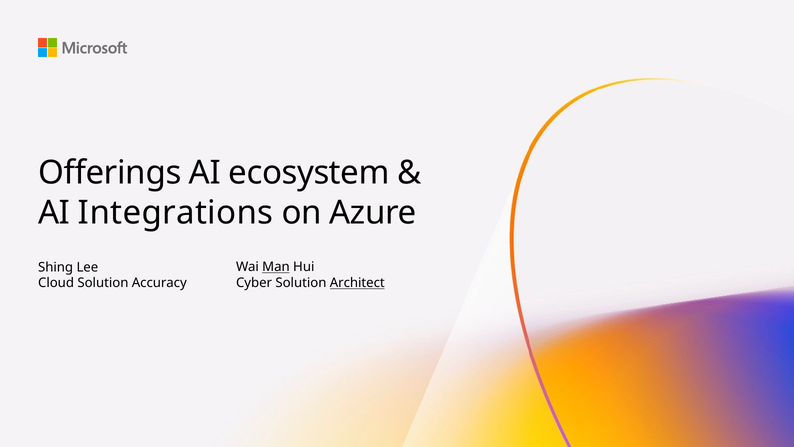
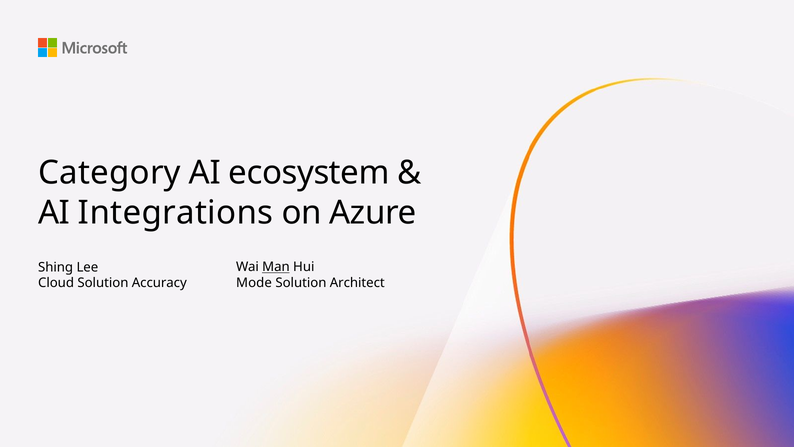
Offerings: Offerings -> Category
Cyber: Cyber -> Mode
Architect underline: present -> none
